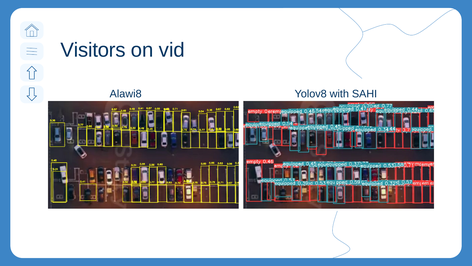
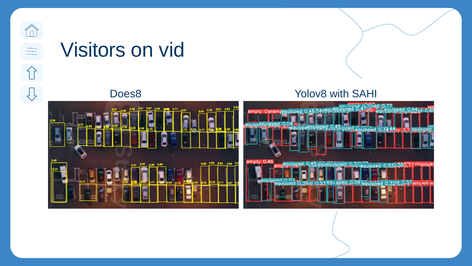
Alawi8: Alawi8 -> Does8
